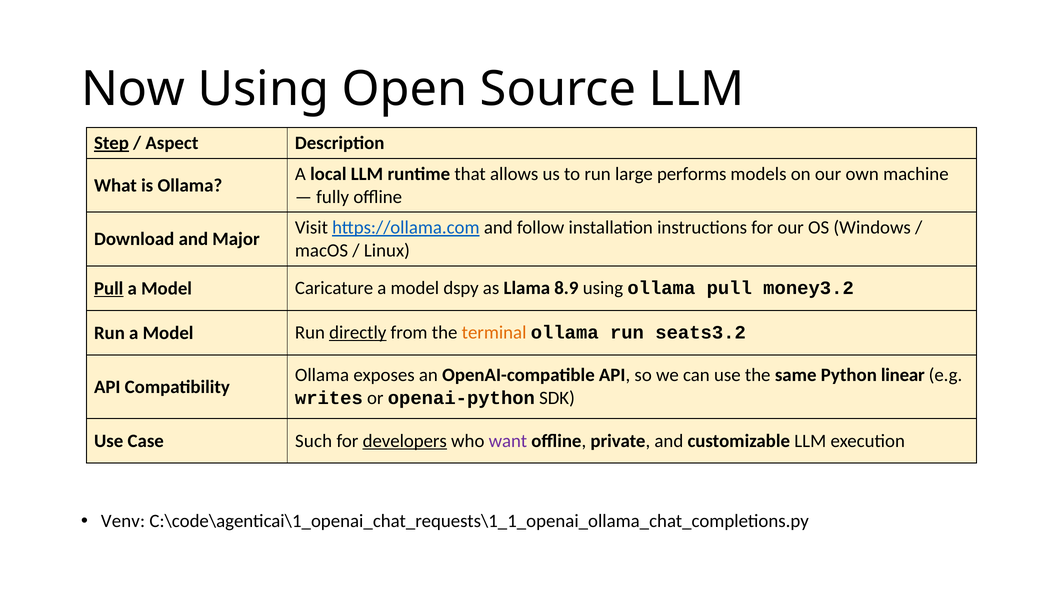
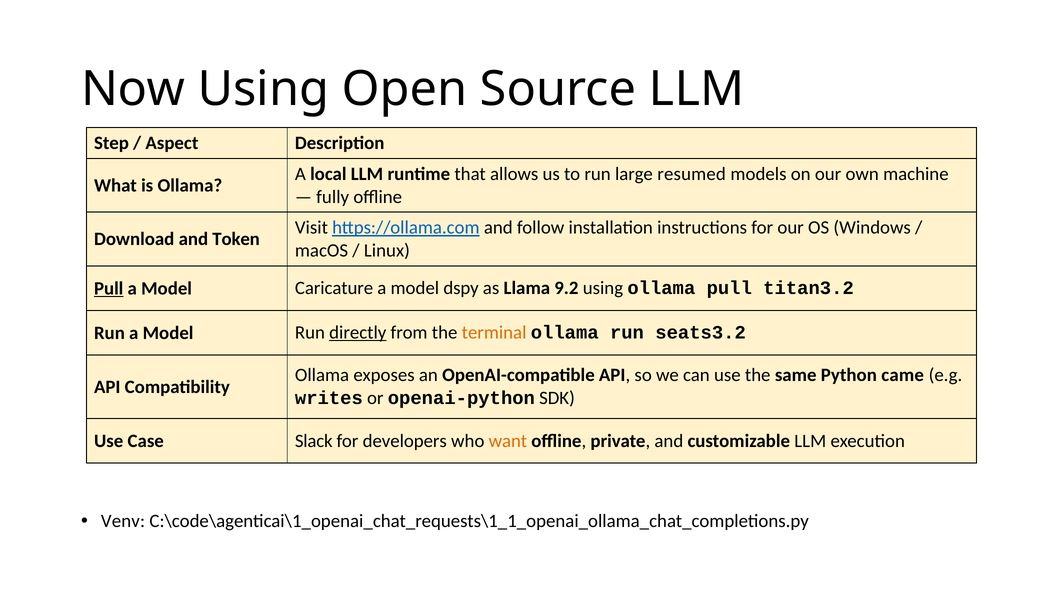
Step underline: present -> none
performs: performs -> resumed
Major: Major -> Token
8.9: 8.9 -> 9.2
money3.2: money3.2 -> titan3.2
linear: linear -> came
Such: Such -> Slack
developers underline: present -> none
want colour: purple -> orange
